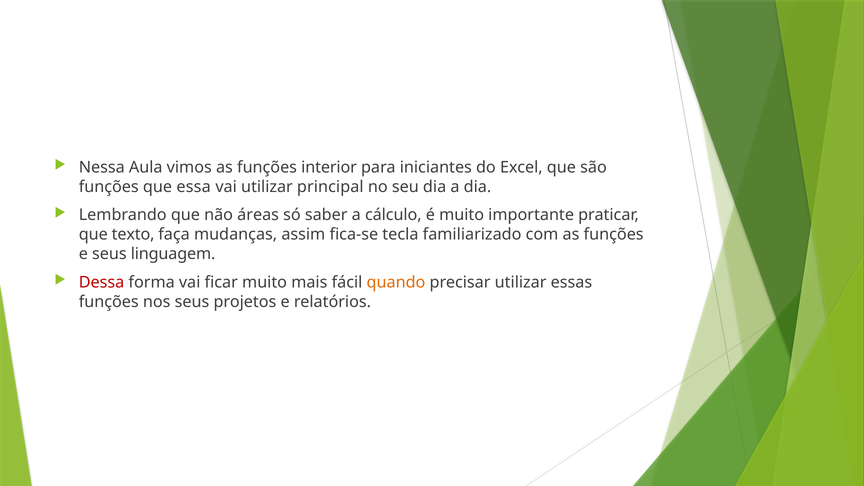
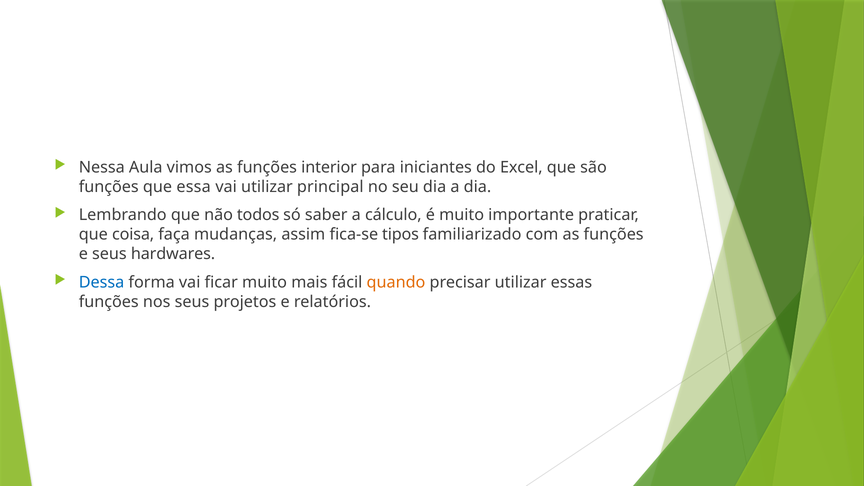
áreas: áreas -> todos
texto: texto -> coisa
tecla: tecla -> tipos
linguagem: linguagem -> hardwares
Dessa colour: red -> blue
